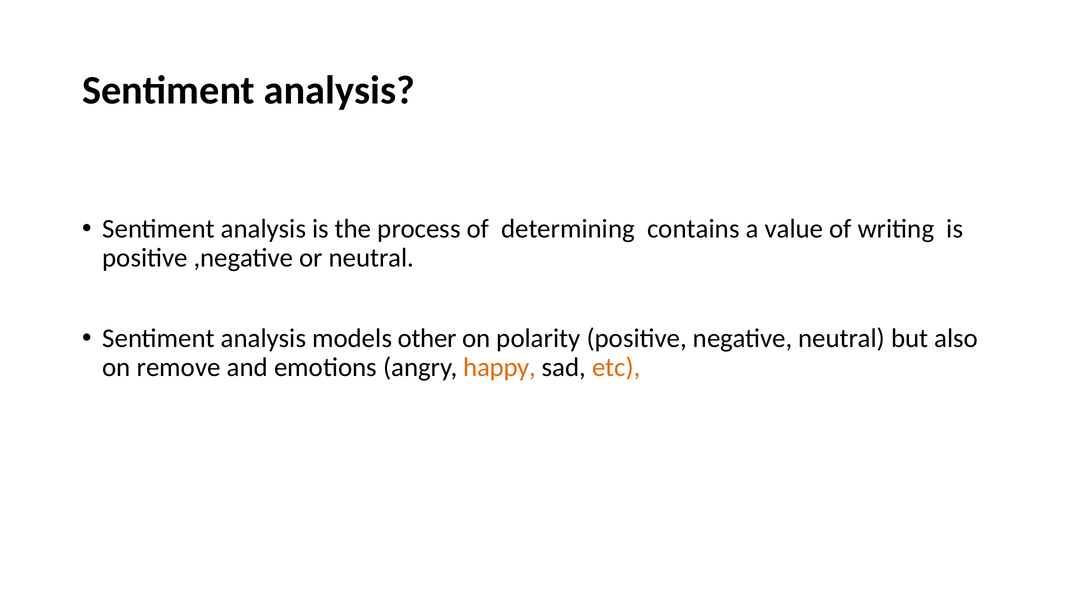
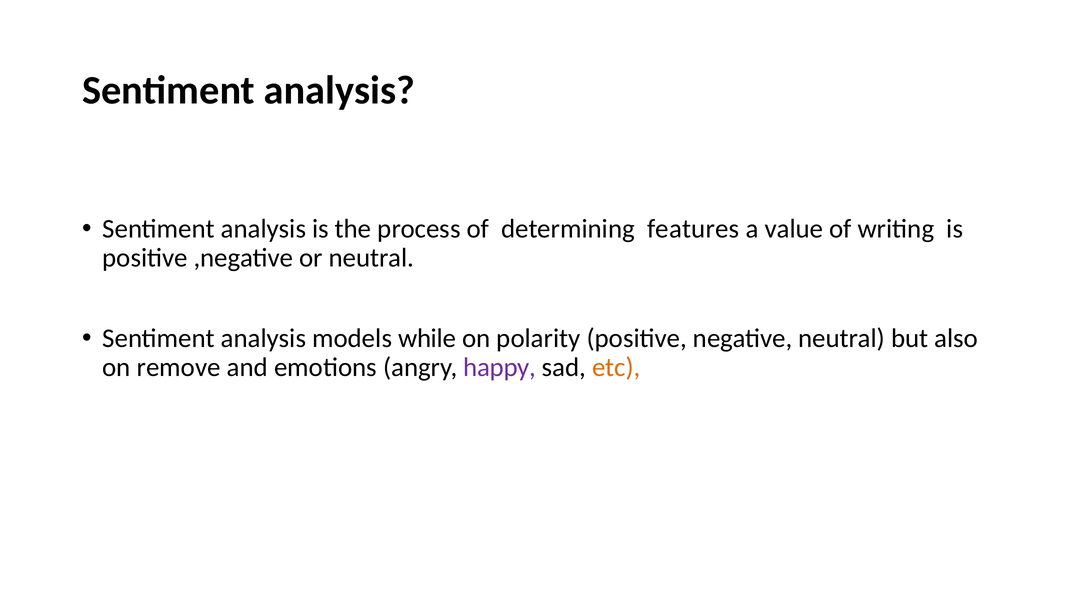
contains: contains -> features
other: other -> while
happy colour: orange -> purple
